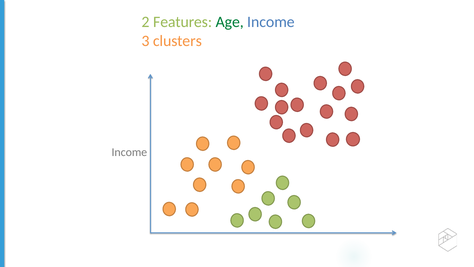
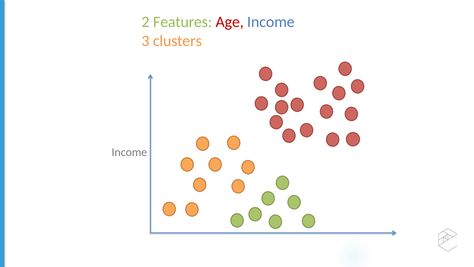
Age at (230, 22) colour: green -> red
